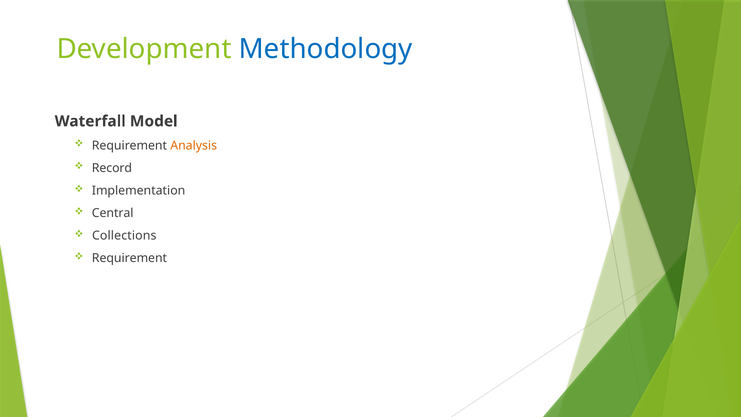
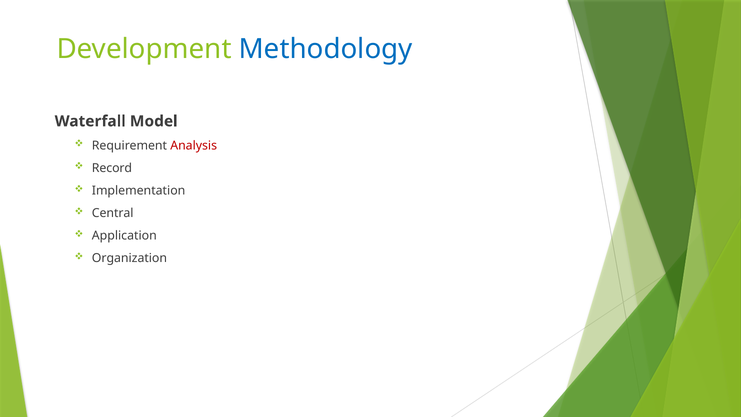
Analysis colour: orange -> red
Collections: Collections -> Application
Requirement at (129, 258): Requirement -> Organization
